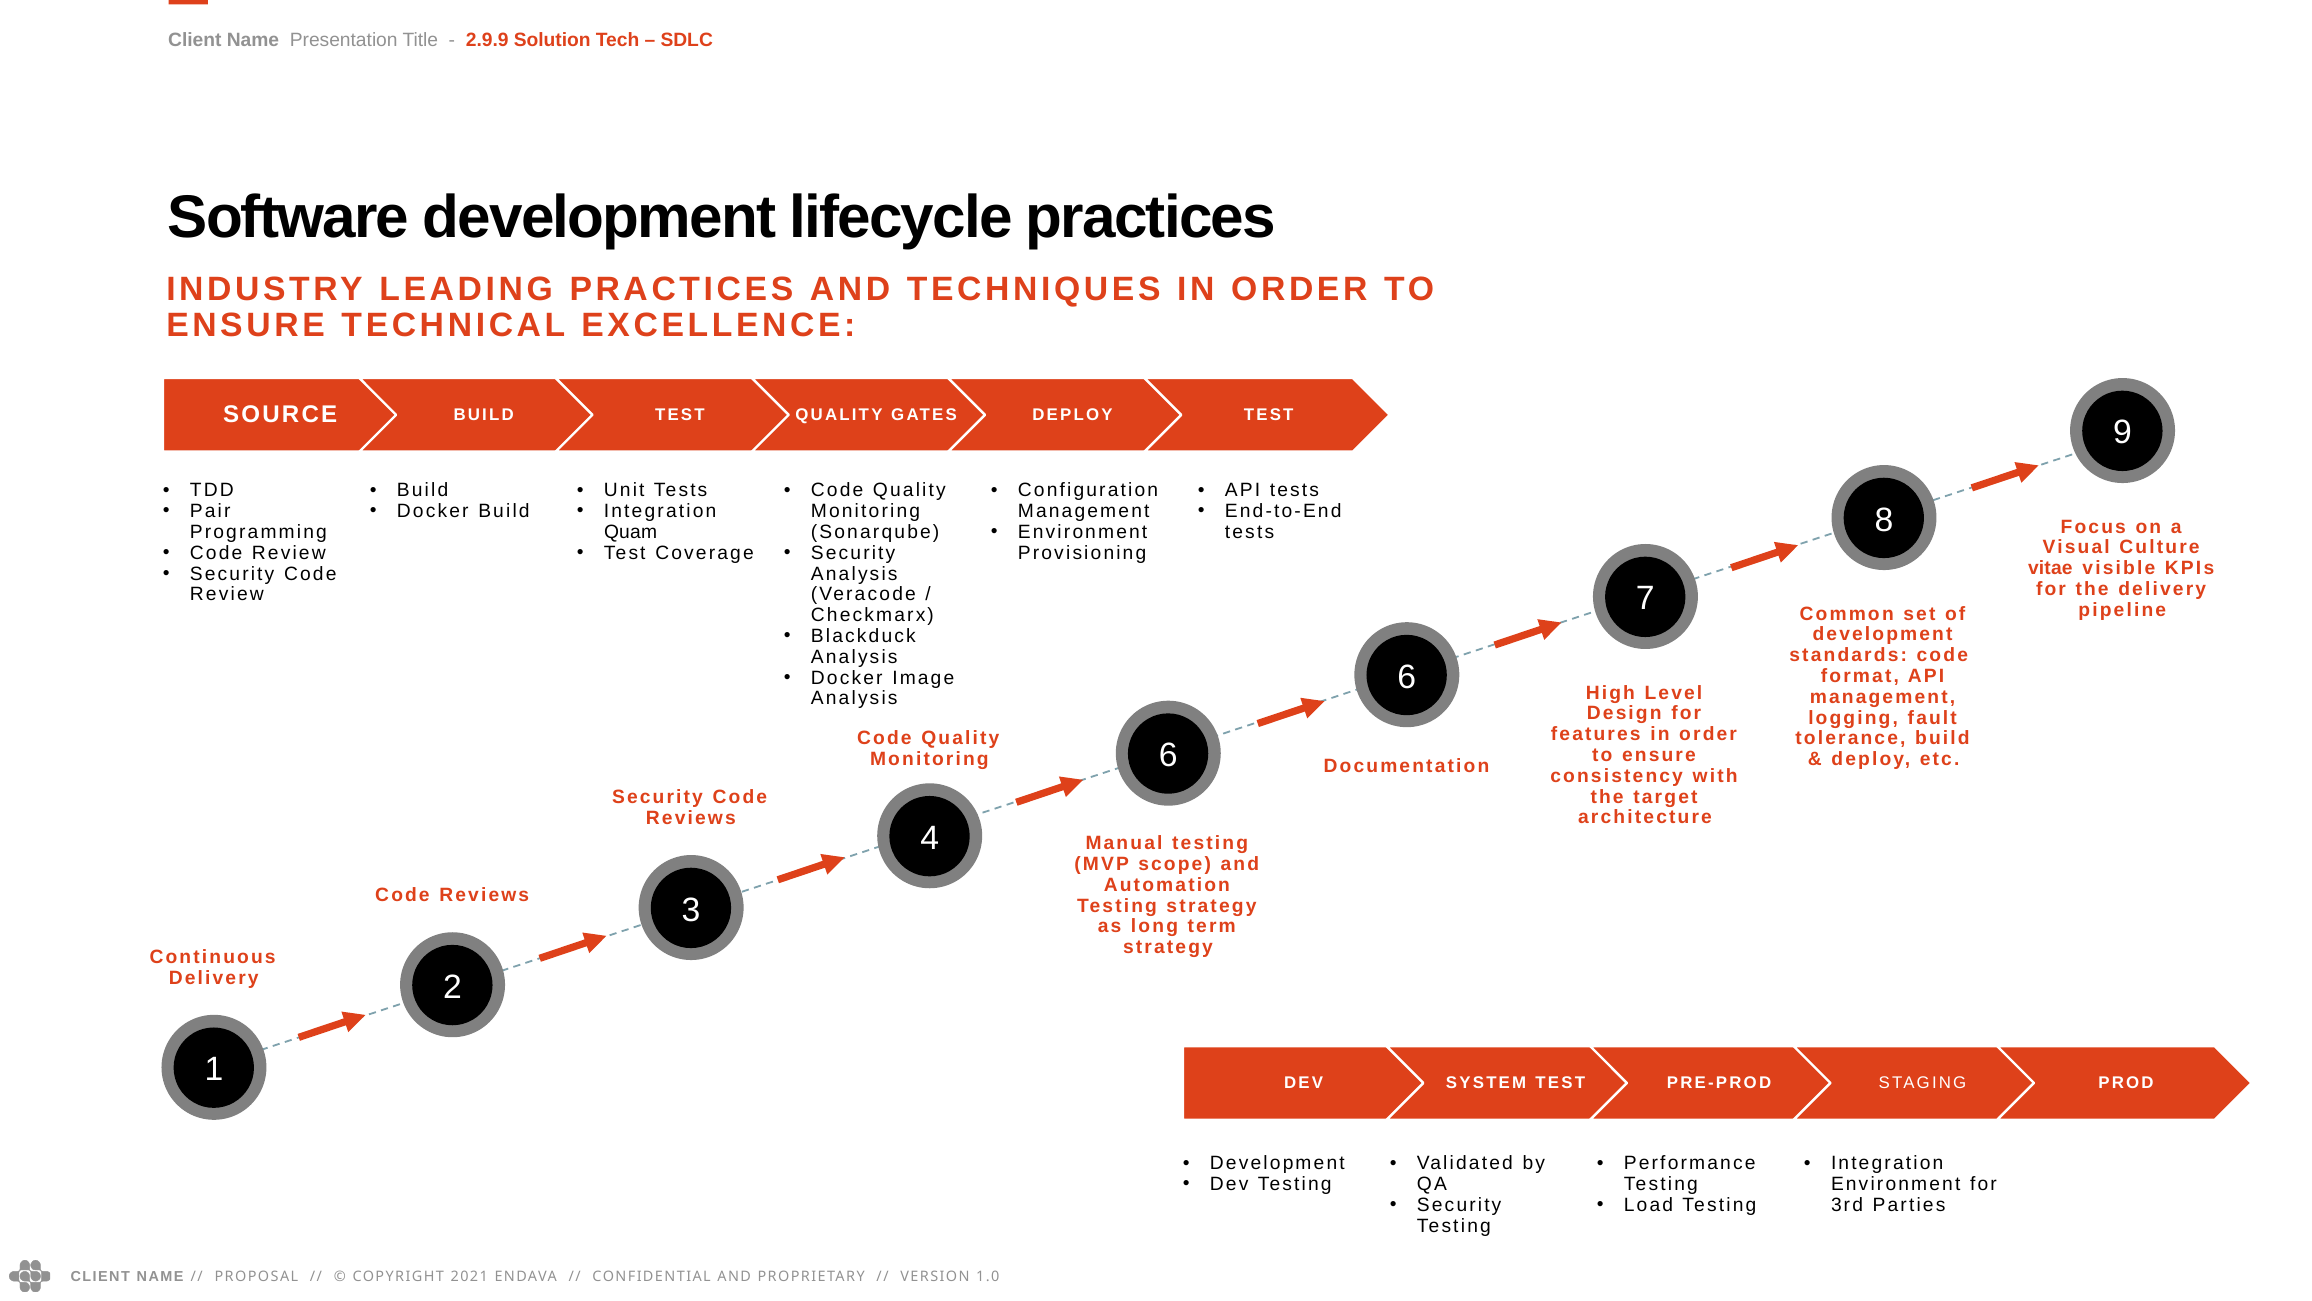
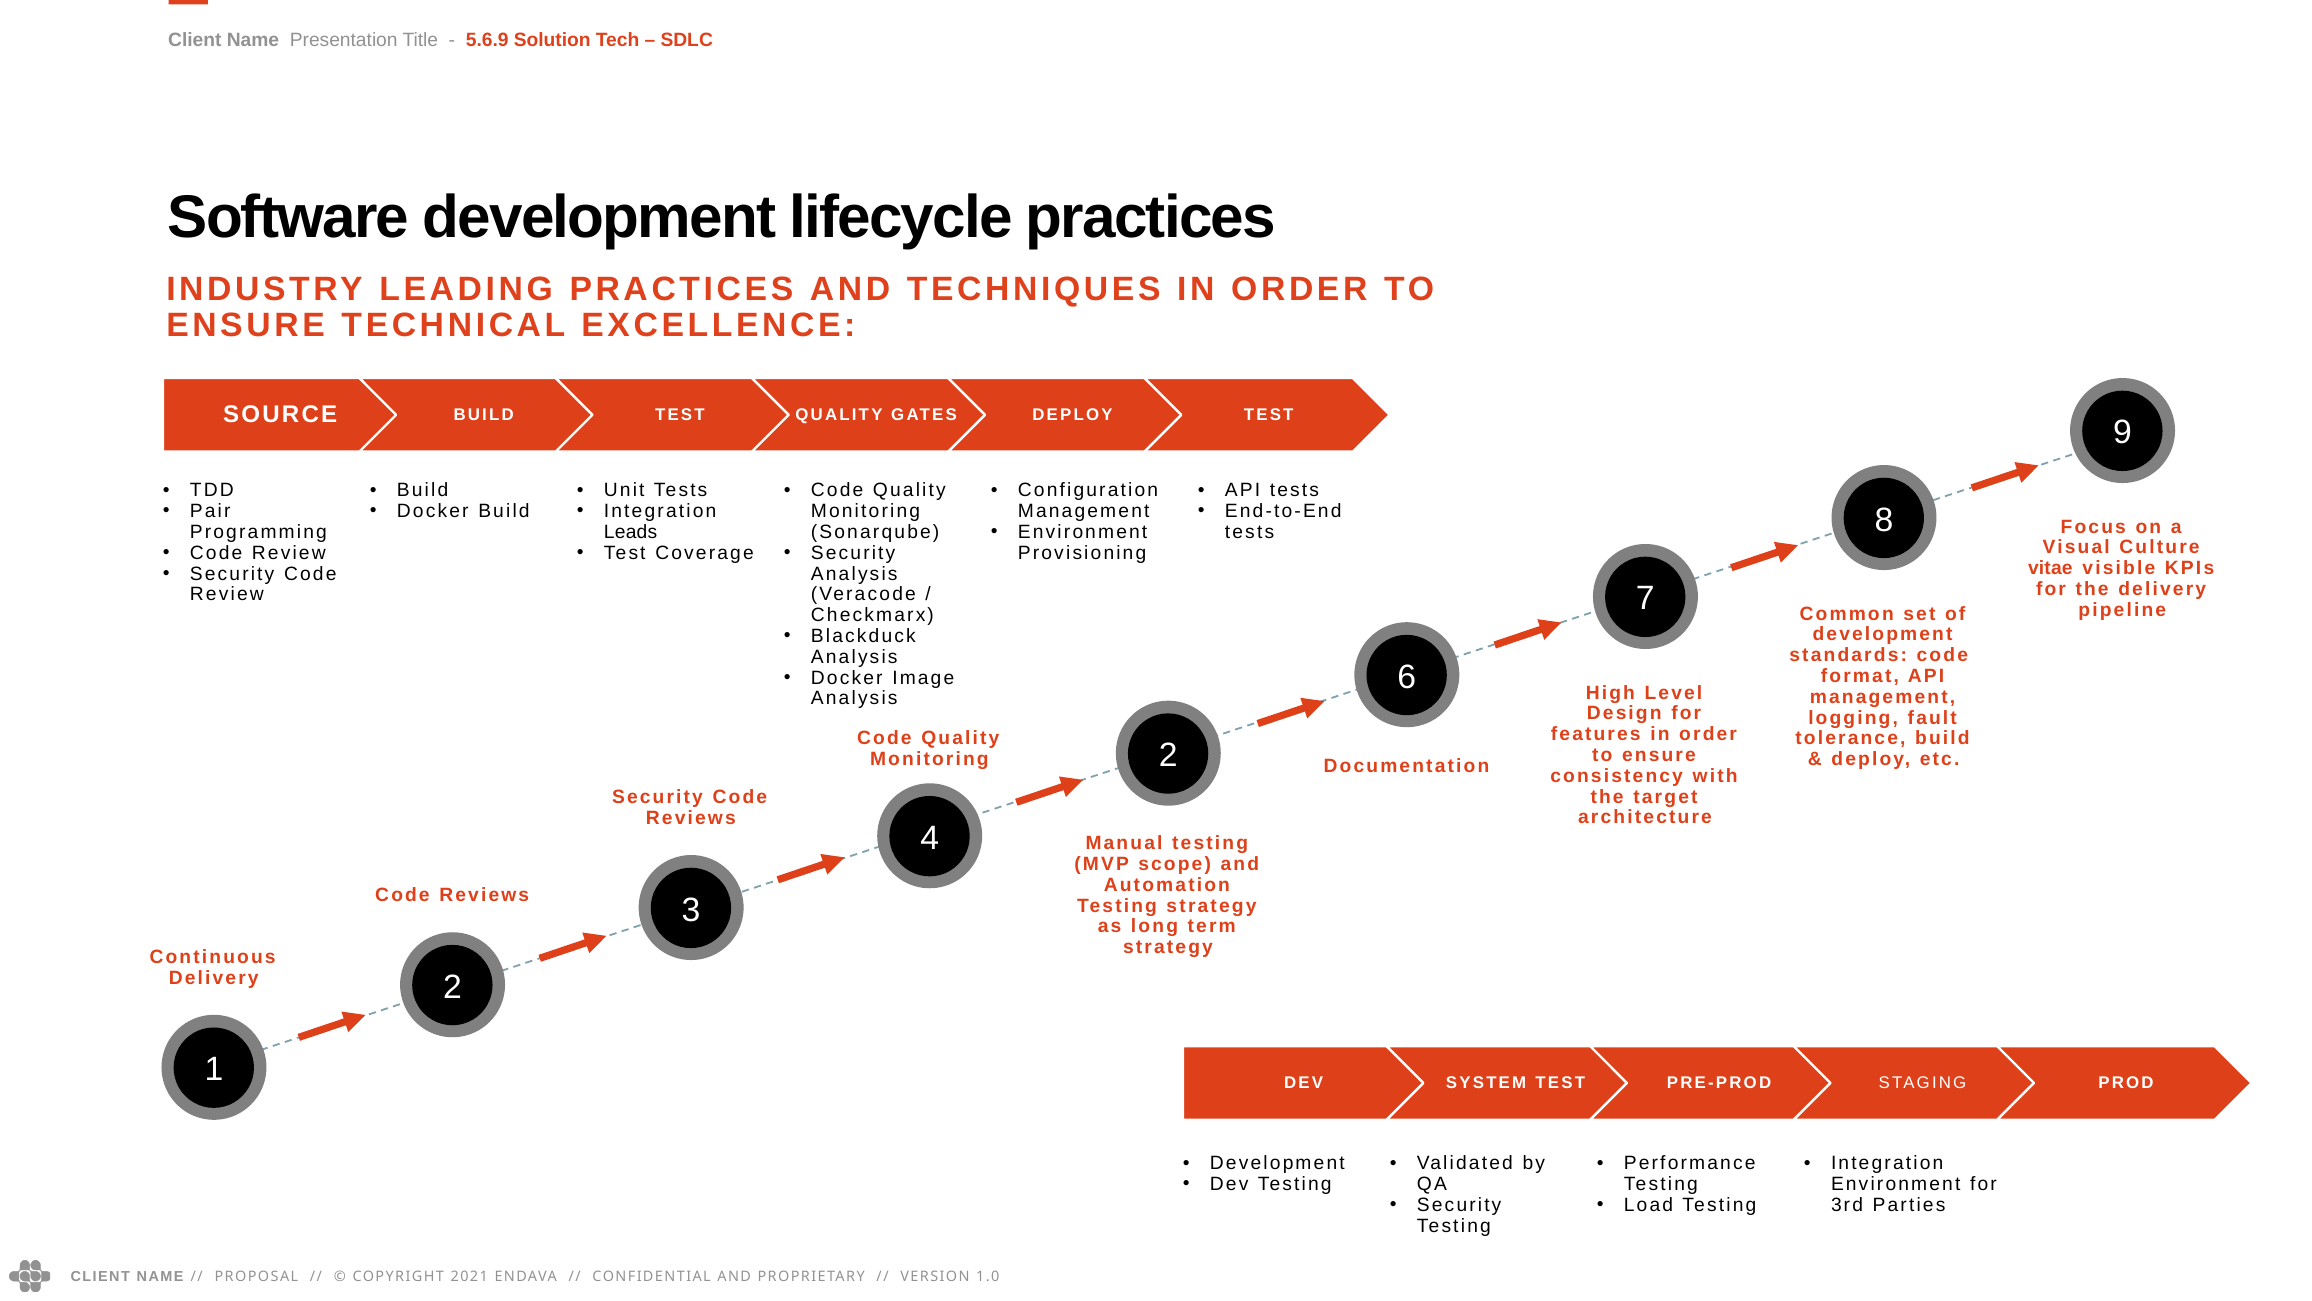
2.9.9: 2.9.9 -> 5.6.9
Quam: Quam -> Leads
Monitoring 6: 6 -> 2
